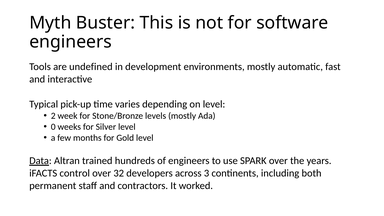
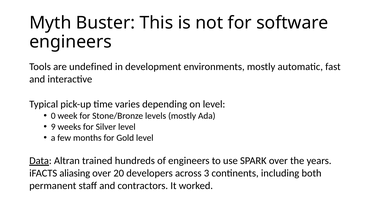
2: 2 -> 0
0: 0 -> 9
control: control -> aliasing
32: 32 -> 20
